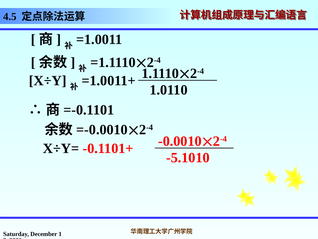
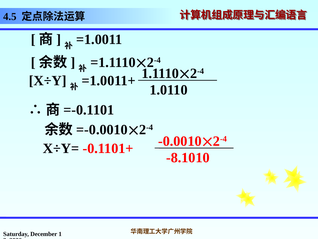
-5.1010: -5.1010 -> -8.1010
